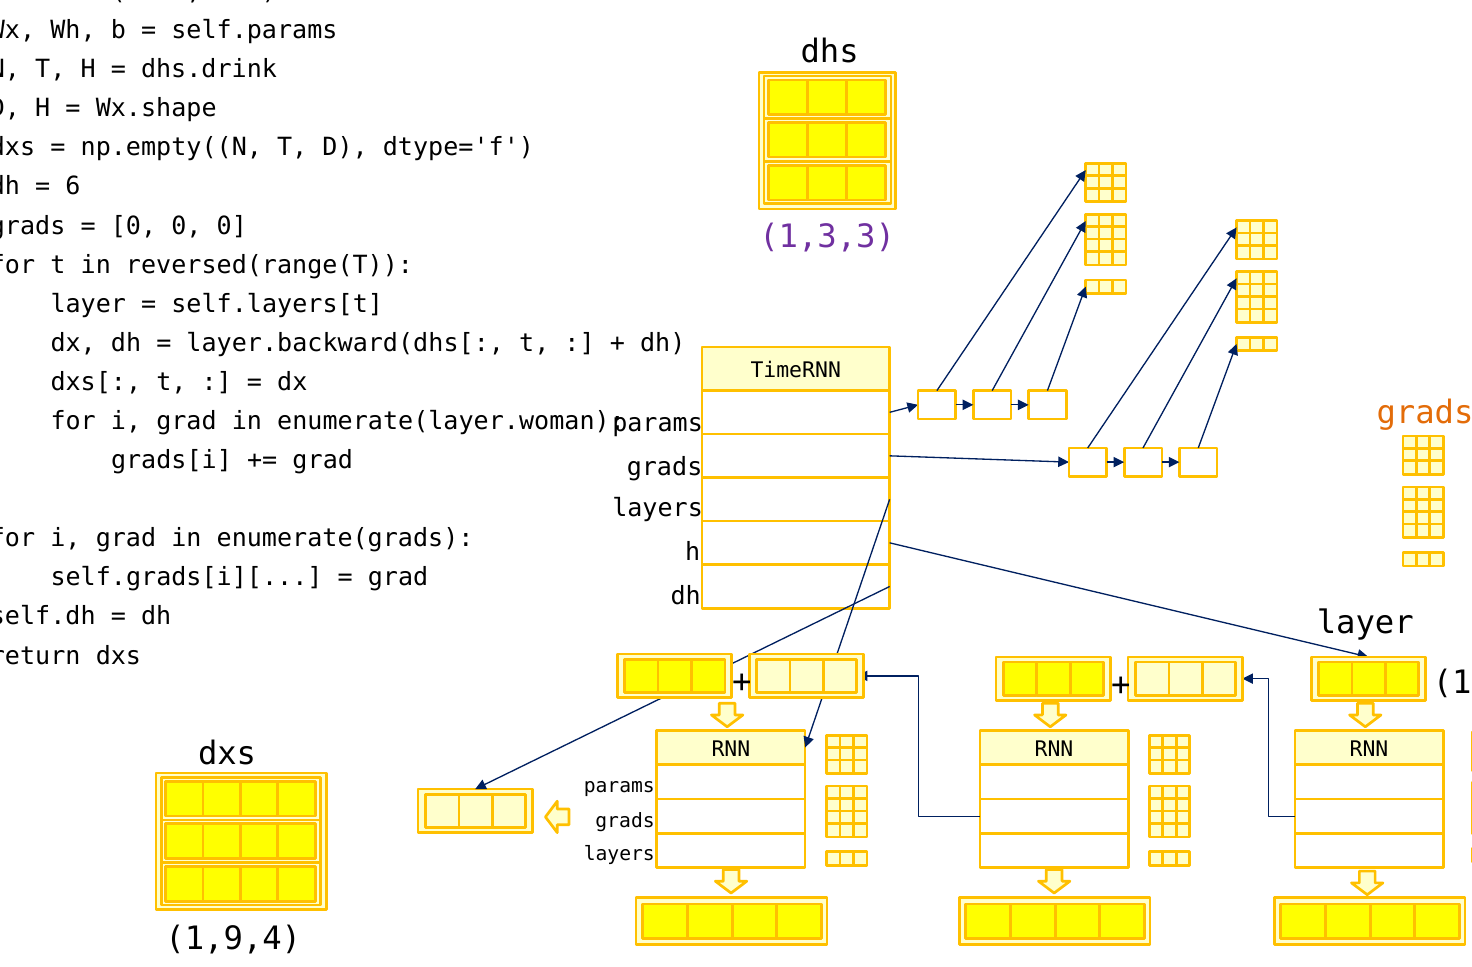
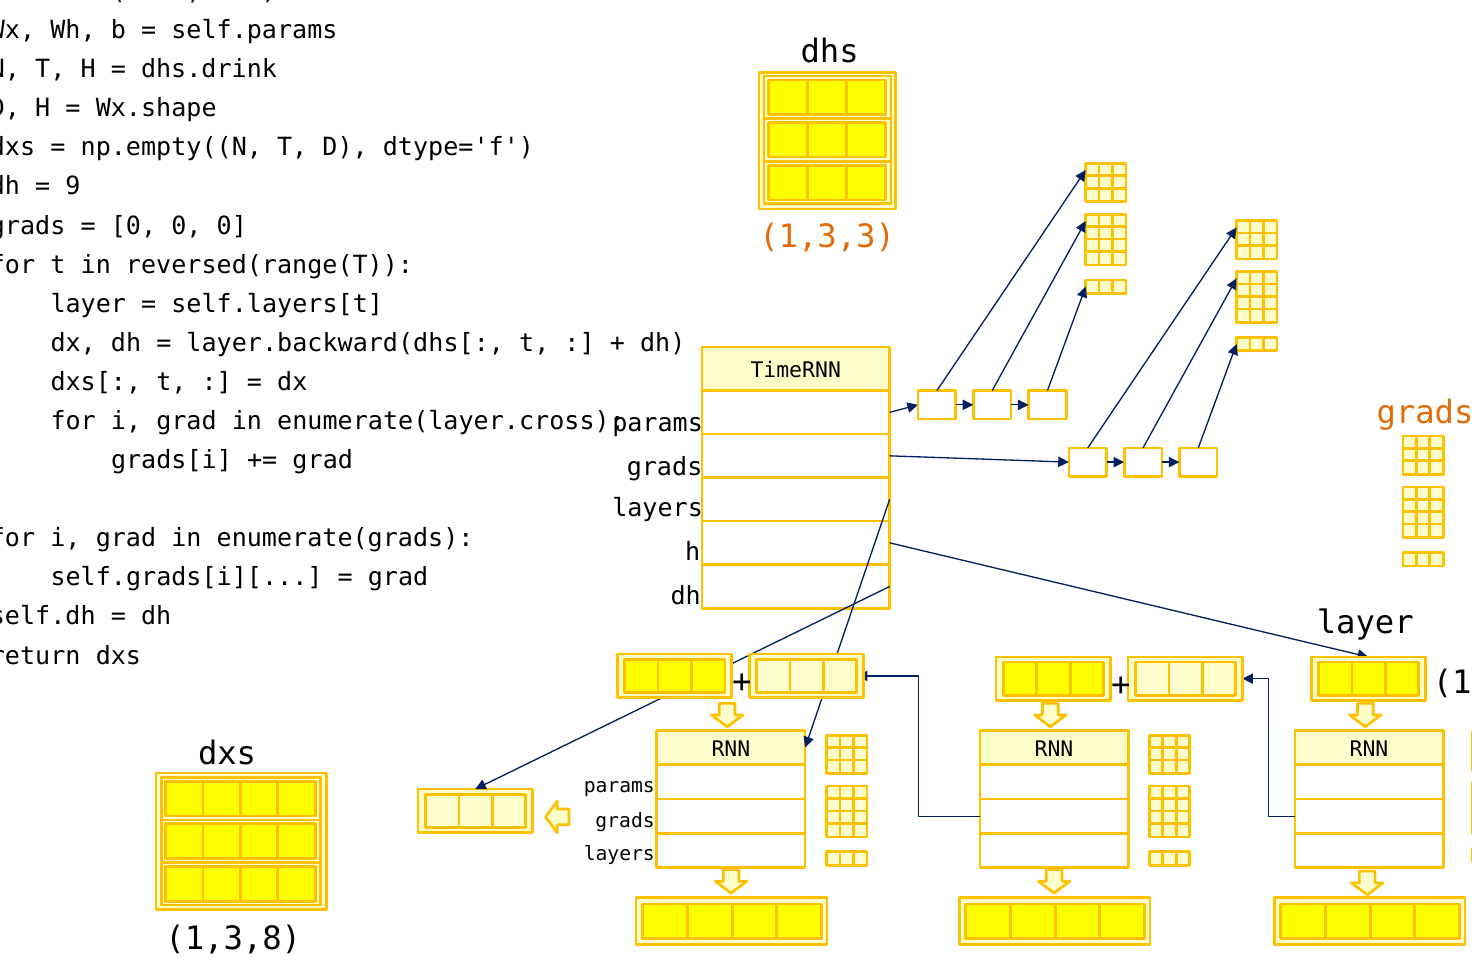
6: 6 -> 9
1,3,3 colour: purple -> orange
enumerate(layer.woman: enumerate(layer.woman -> enumerate(layer.cross
1,9,4: 1,9,4 -> 1,3,8
